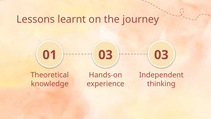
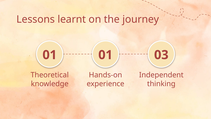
01 03: 03 -> 01
